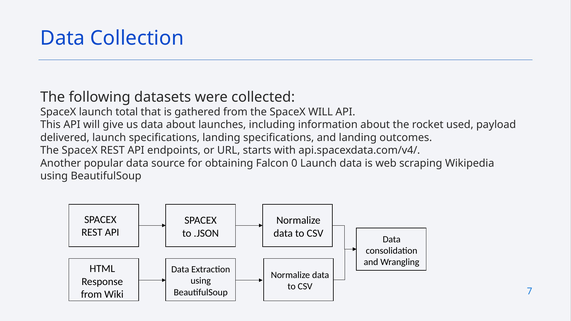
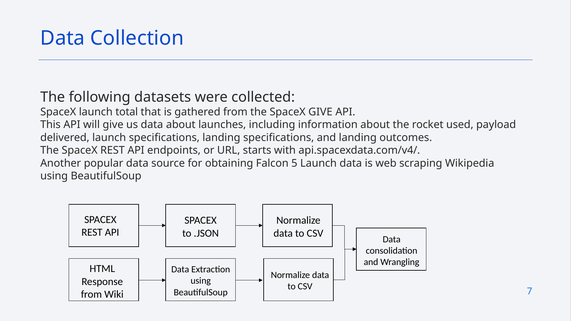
SpaceX WILL: WILL -> GIVE
0: 0 -> 5
